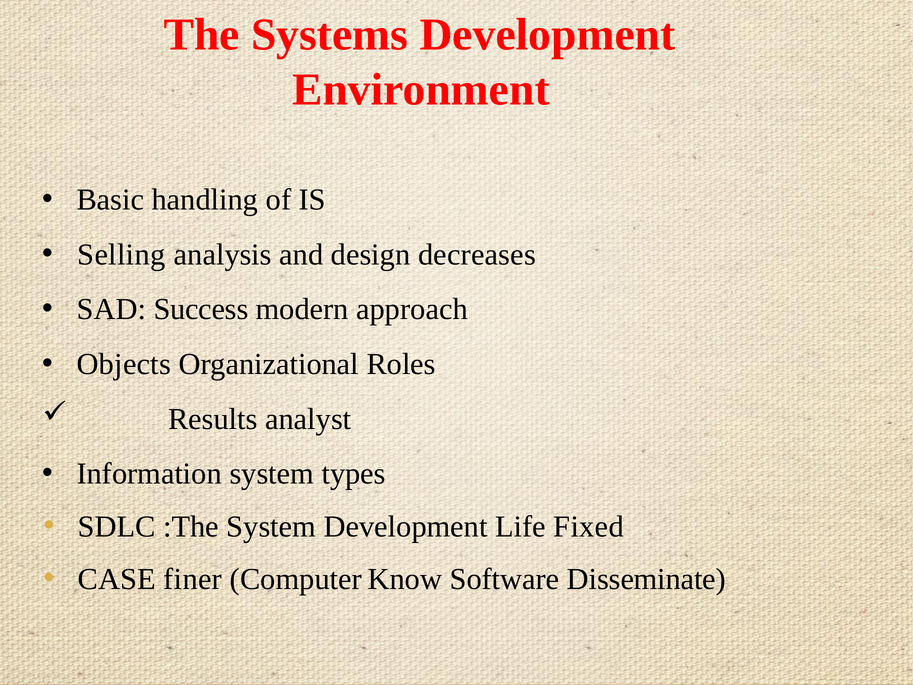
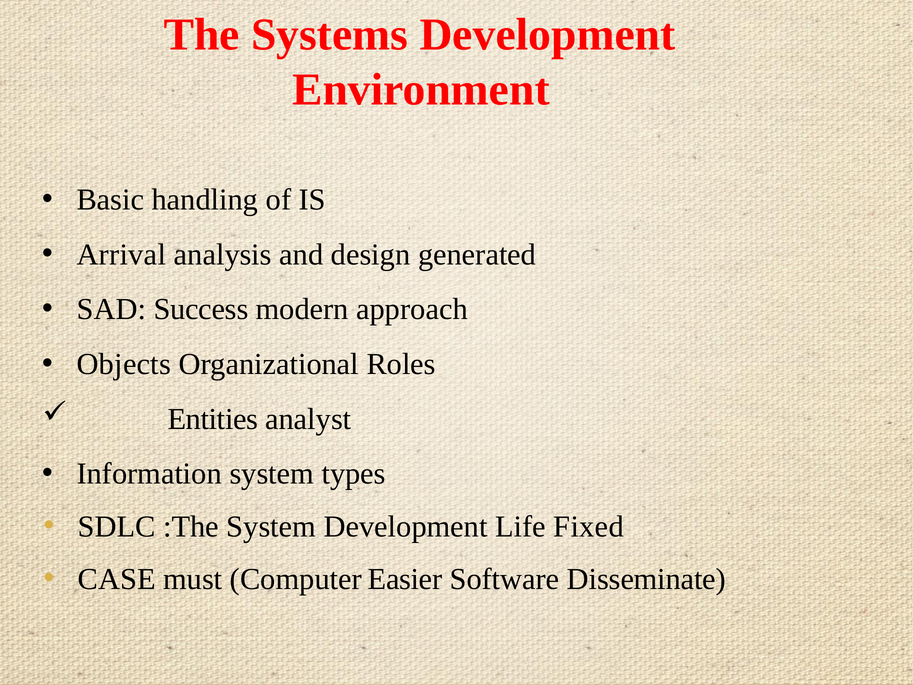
Selling: Selling -> Arrival
decreases: decreases -> generated
Results: Results -> Entities
finer: finer -> must
Know: Know -> Easier
